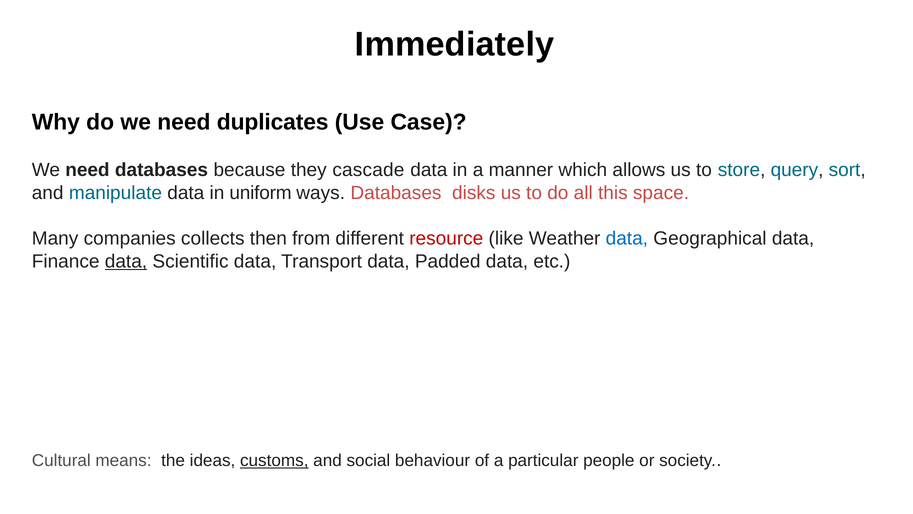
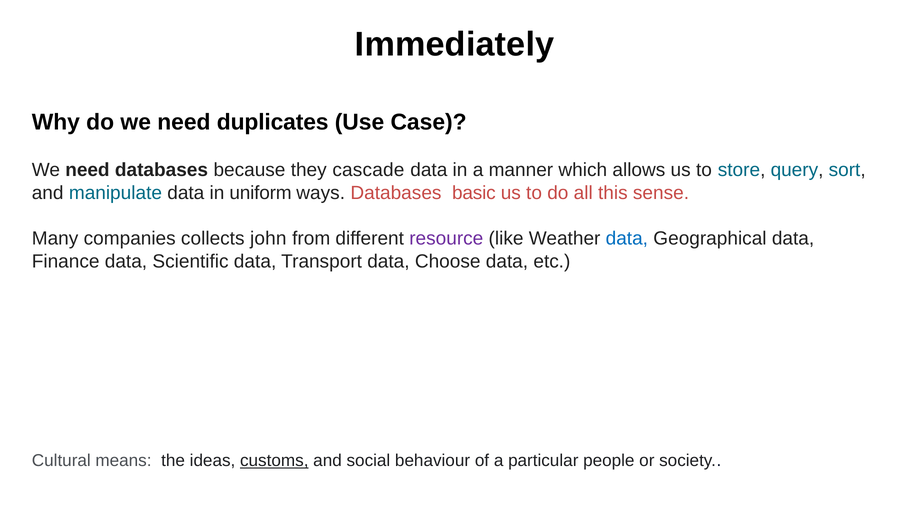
disks: disks -> basic
space: space -> sense
then: then -> john
resource colour: red -> purple
data at (126, 261) underline: present -> none
Padded: Padded -> Choose
